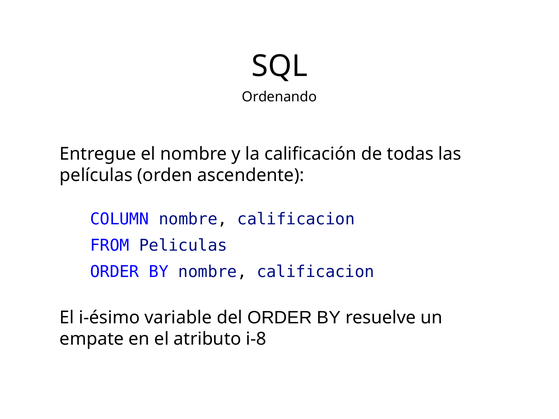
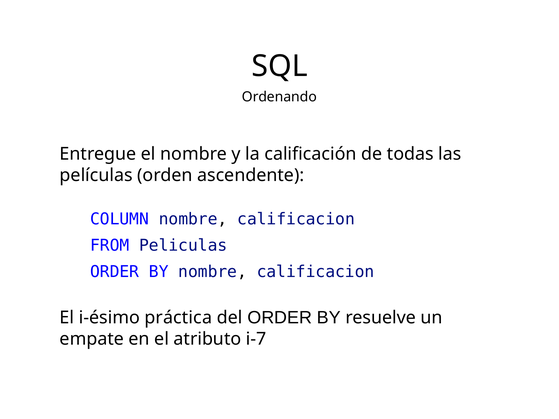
variable: variable -> práctica
i-8: i-8 -> i-7
